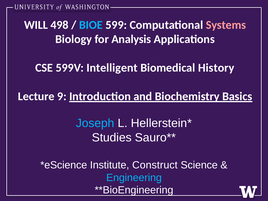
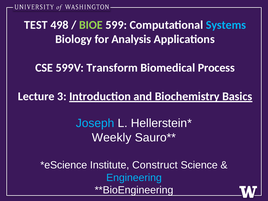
WILL: WILL -> TEST
BIOE colour: light blue -> light green
Systems colour: pink -> light blue
Intelligent: Intelligent -> Transform
History: History -> Process
9: 9 -> 3
Studies: Studies -> Weekly
